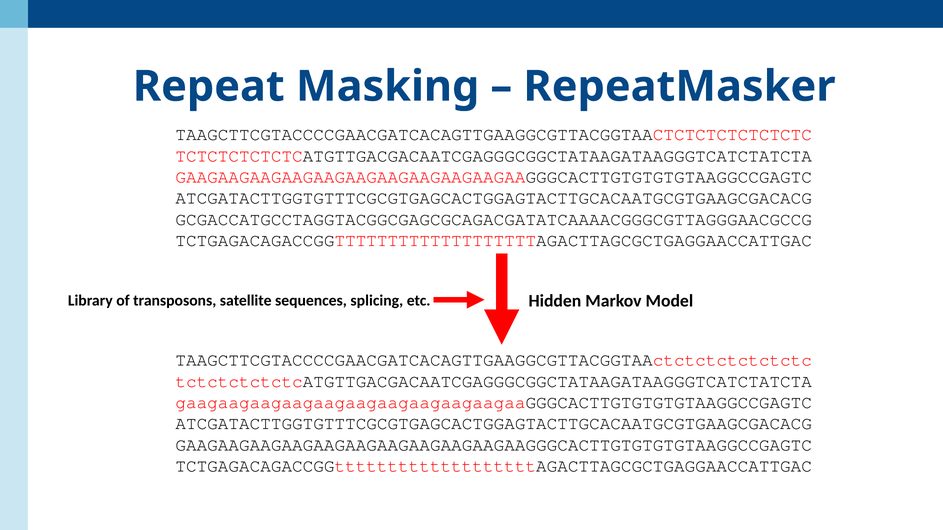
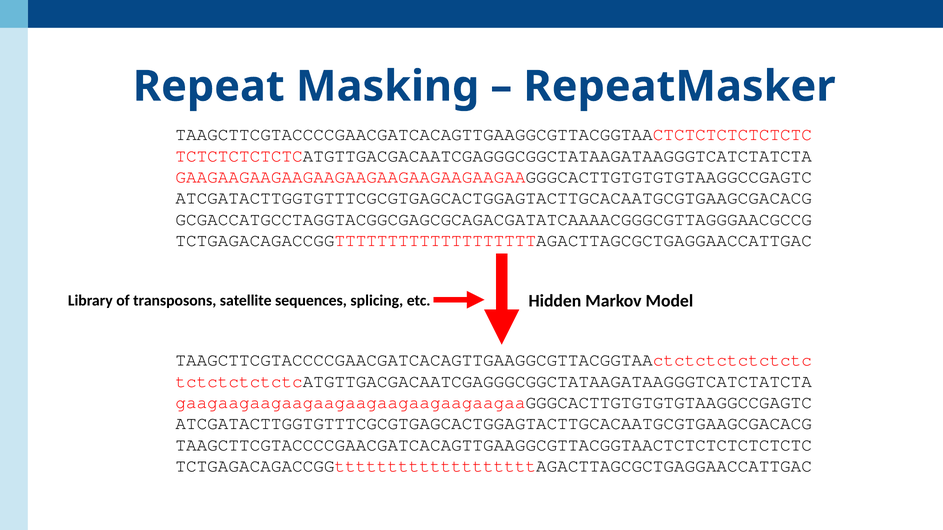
GAAGAAGAAGAAGAAGAAGAAGAAGAAGAAGAAGGGCACTTGTGTGTGTAAGGCCGAGTC at (494, 445): GAAGAAGAAGAAGAAGAAGAAGAAGAAGAAGAAGGGCACTTGTGTGTGTAAGGCCGAGTC -> TAAGCTTCGTACCCCGAACGATCACAGTTGAAGGCGTTACGGTAACTCTCTCTCTCTCTC
